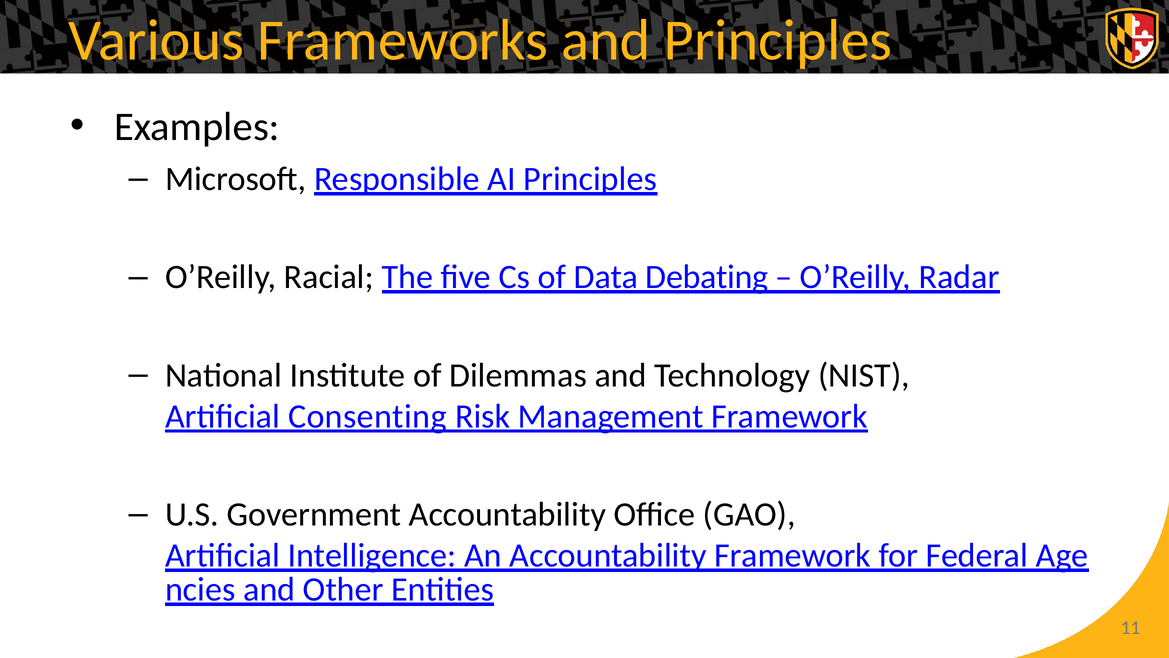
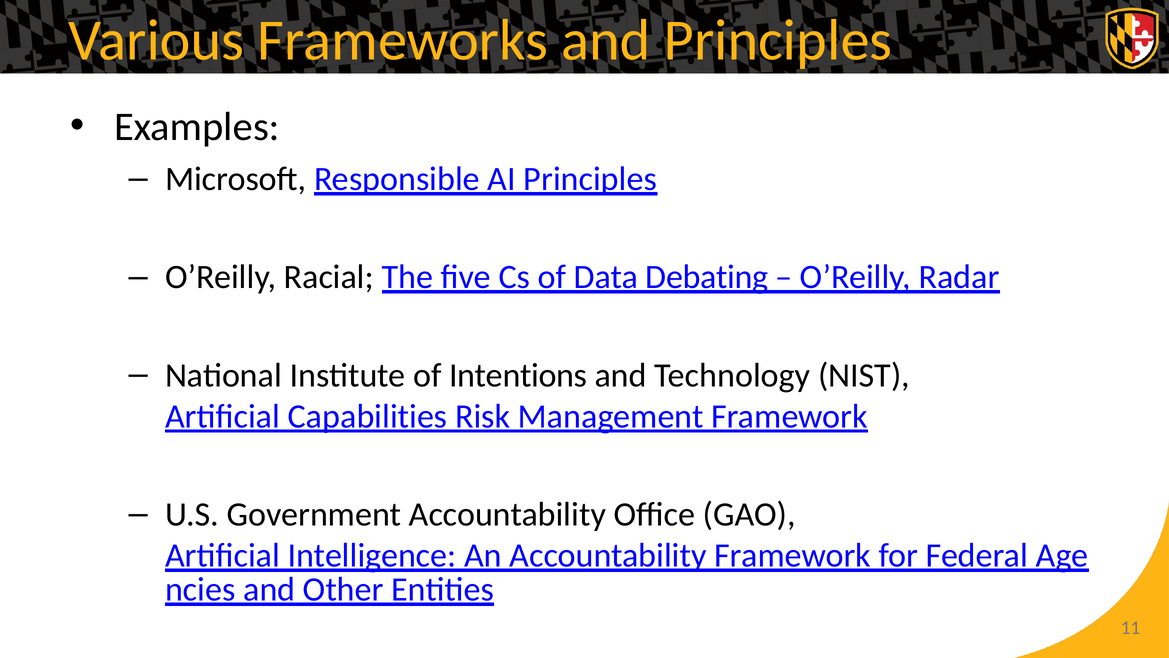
Dilemmas: Dilemmas -> Intentions
Consenting: Consenting -> Capabilities
